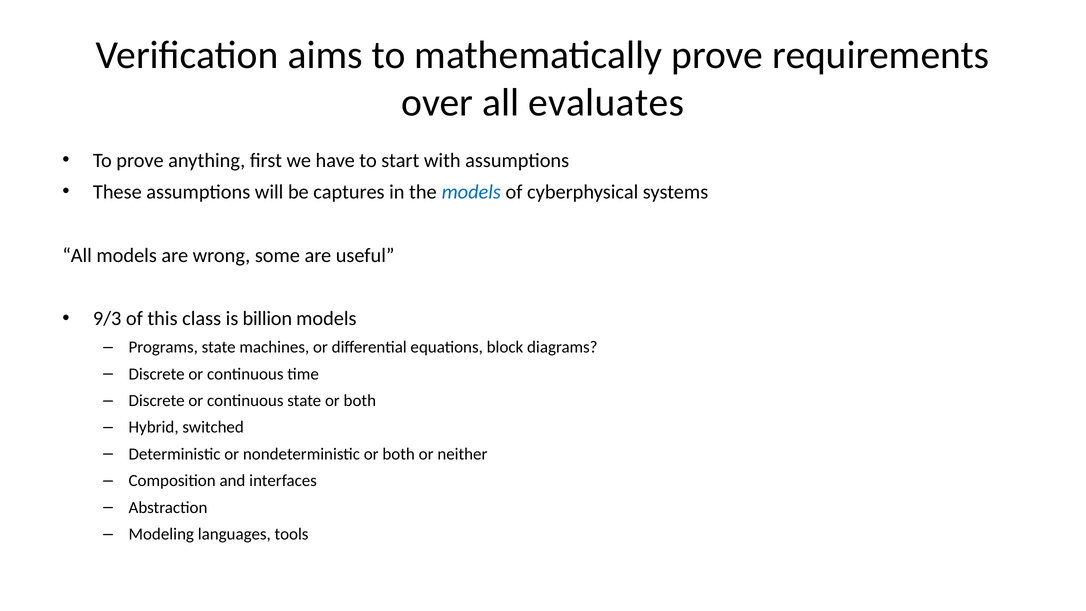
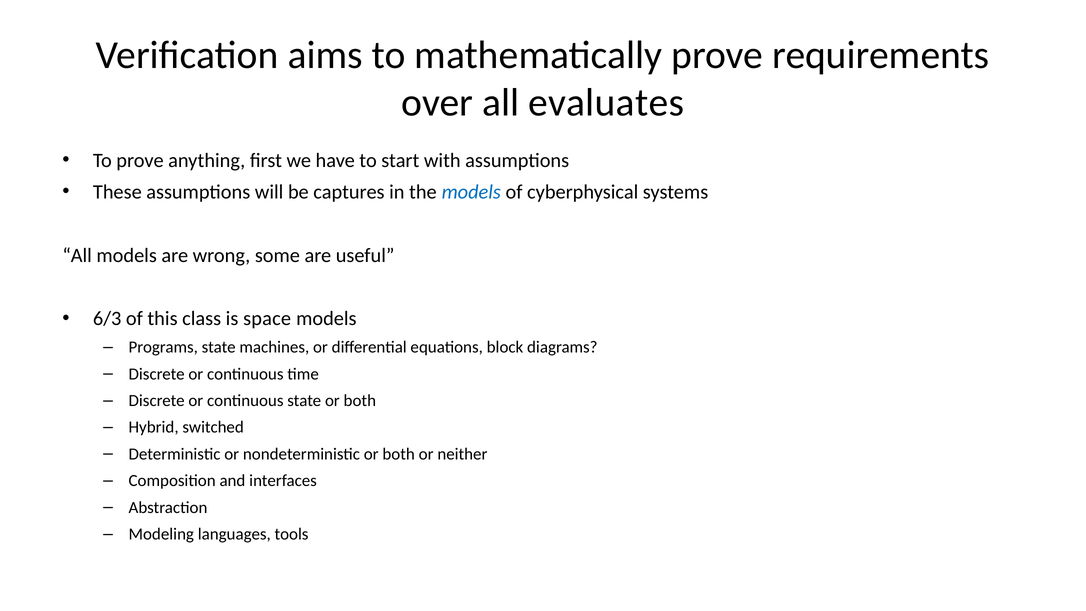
9/3: 9/3 -> 6/3
billion: billion -> space
